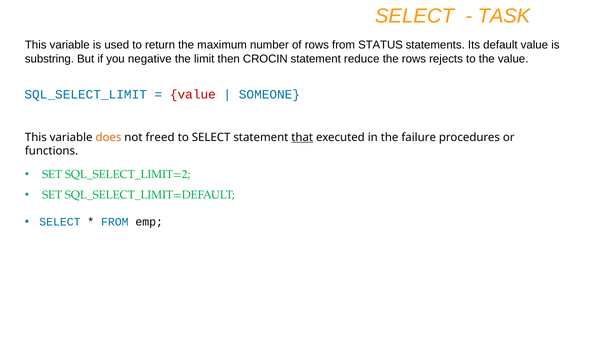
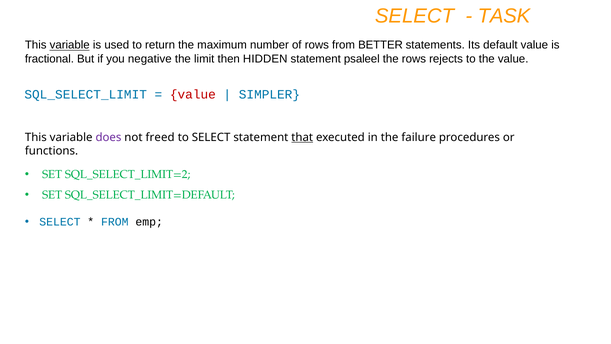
variable at (70, 45) underline: none -> present
STATUS: STATUS -> BETTER
substring: substring -> fractional
CROCIN: CROCIN -> HIDDEN
reduce: reduce -> psaleel
SOMEONE: SOMEONE -> SIMPLER
does colour: orange -> purple
